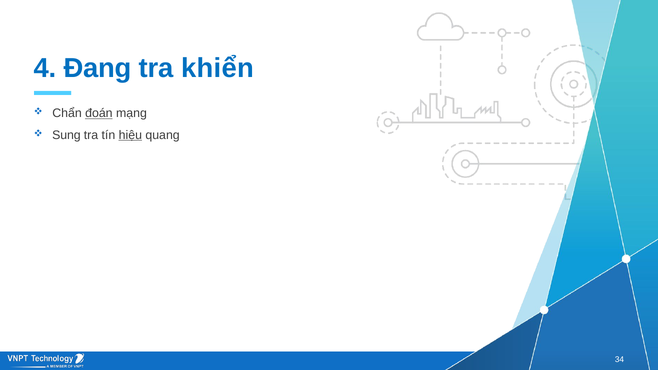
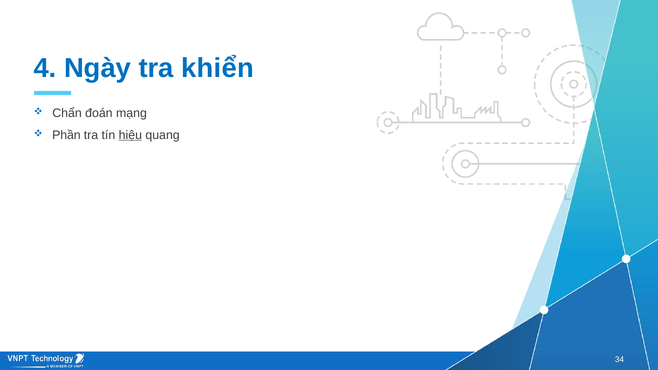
Đang: Đang -> Ngày
đoán underline: present -> none
Sung: Sung -> Phần
